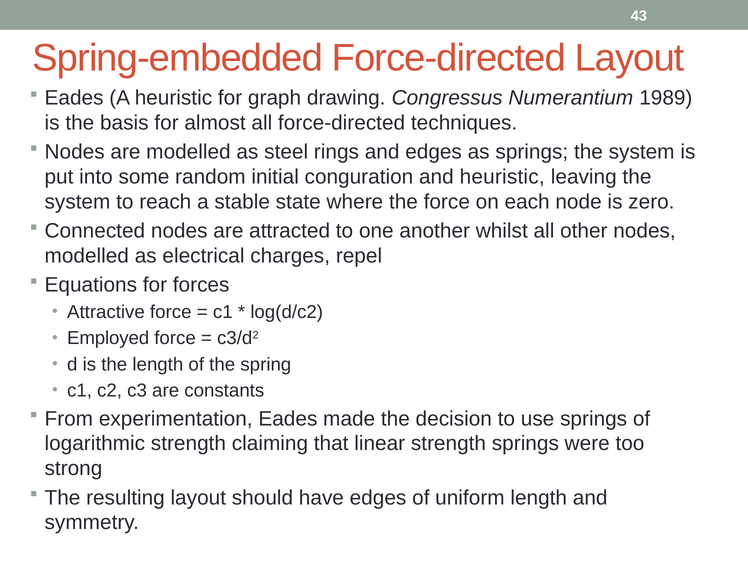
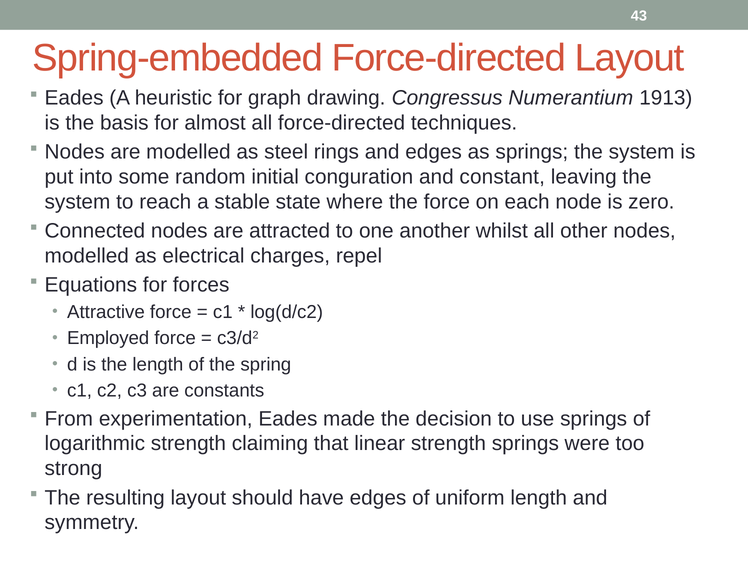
1989: 1989 -> 1913
and heuristic: heuristic -> constant
